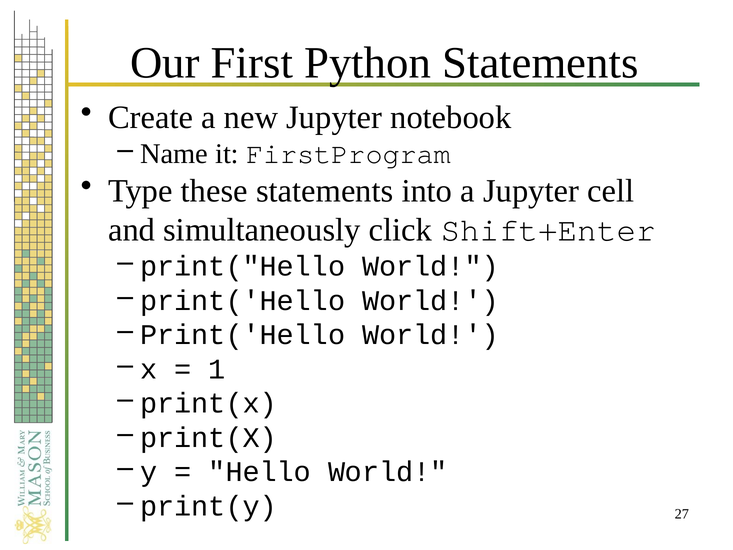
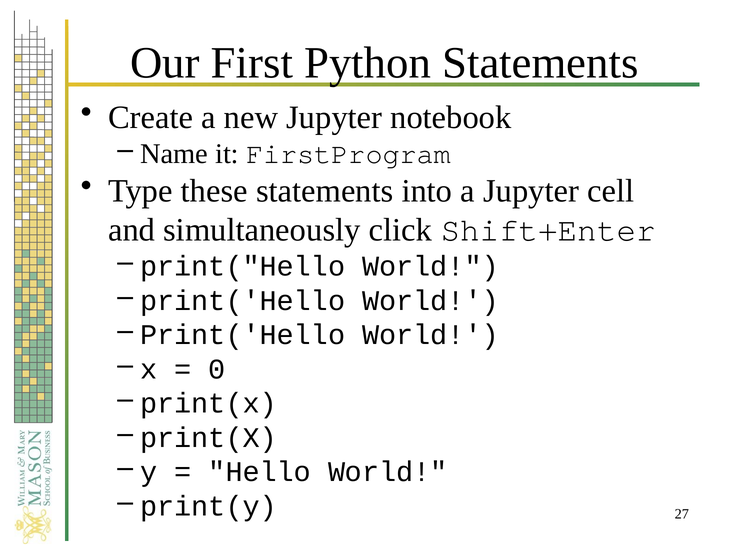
1: 1 -> 0
